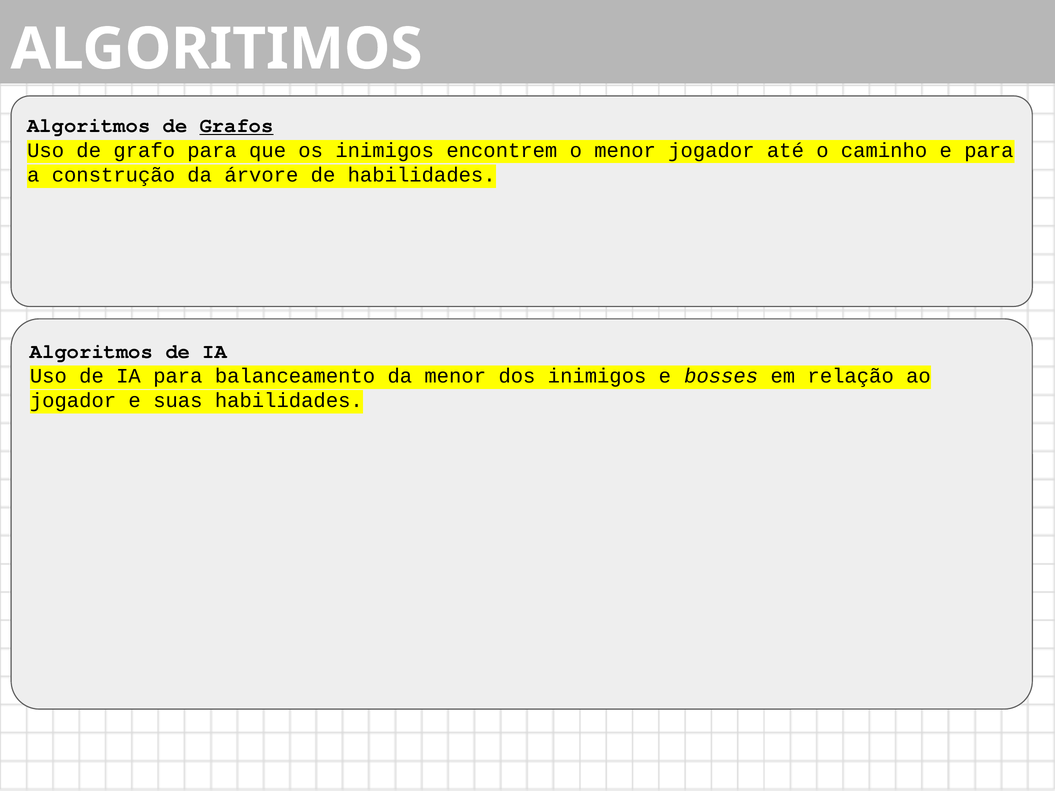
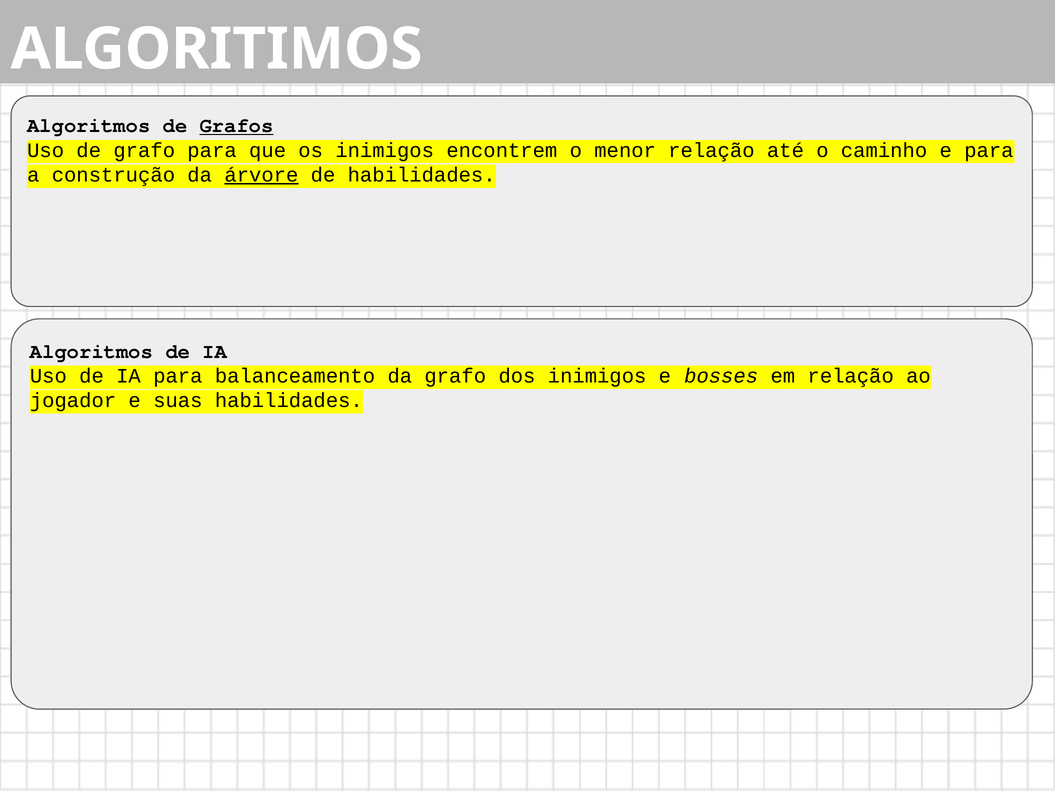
menor jogador: jogador -> relação
árvore underline: none -> present
da menor: menor -> grafo
